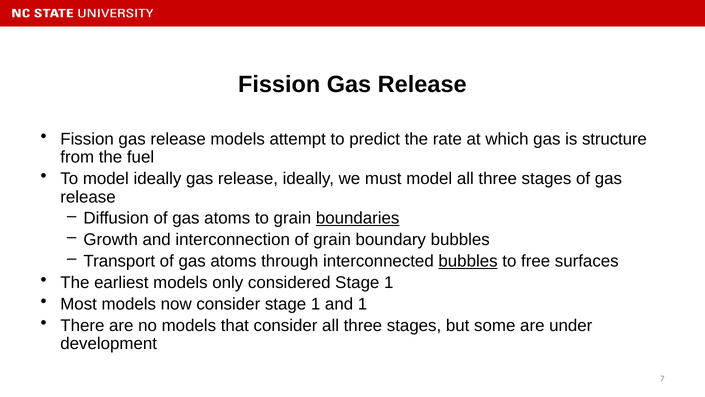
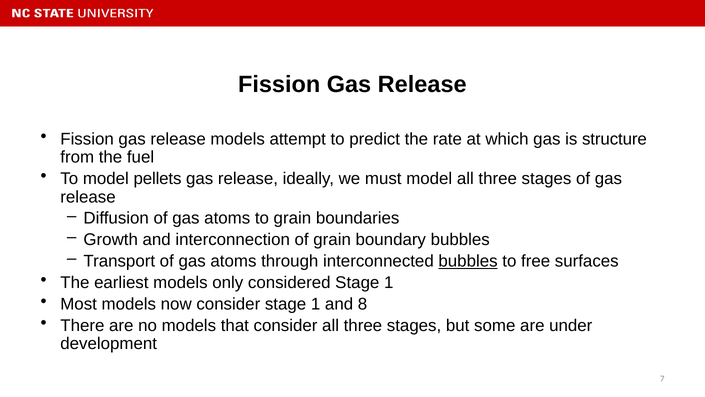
model ideally: ideally -> pellets
boundaries underline: present -> none
and 1: 1 -> 8
